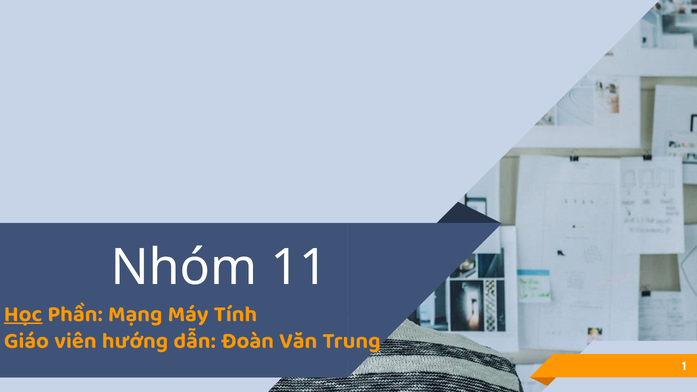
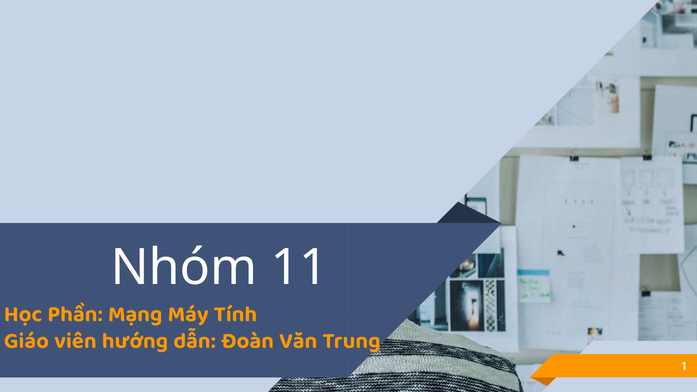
Học underline: present -> none
